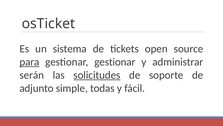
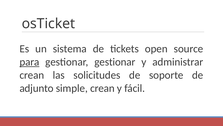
serán at (32, 75): serán -> crean
solicitudes underline: present -> none
simple todas: todas -> crean
